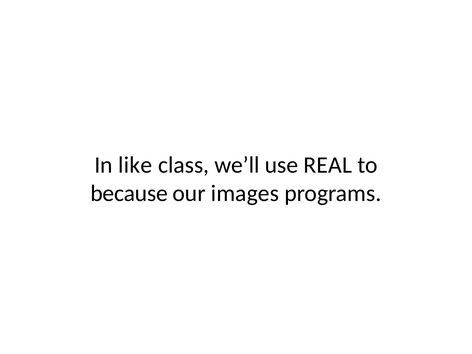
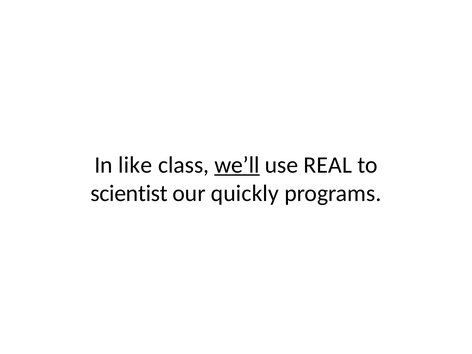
we’ll underline: none -> present
because: because -> scientist
images: images -> quickly
